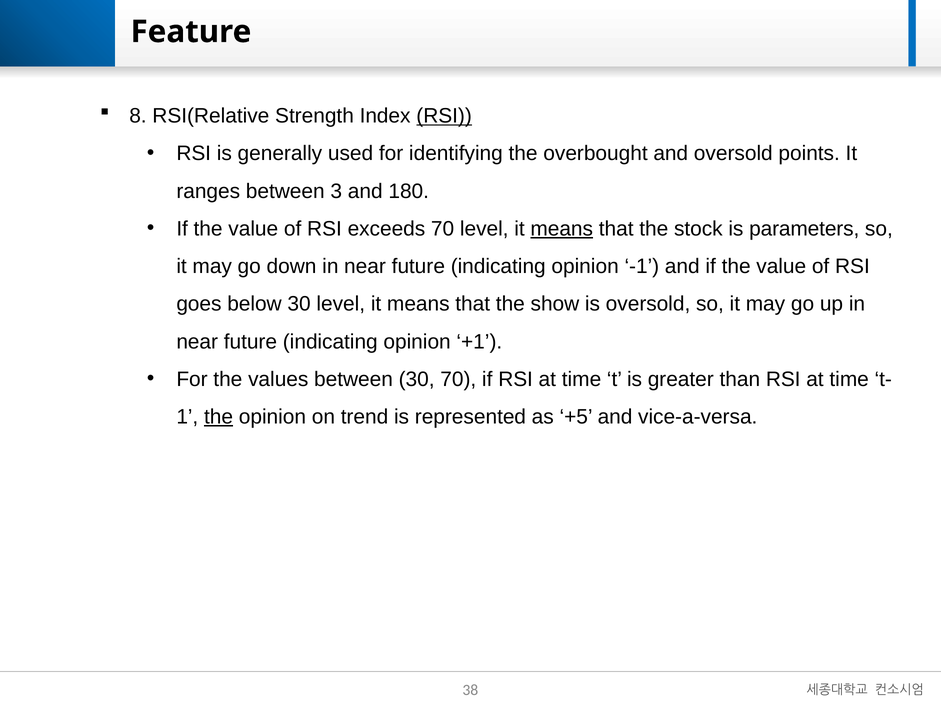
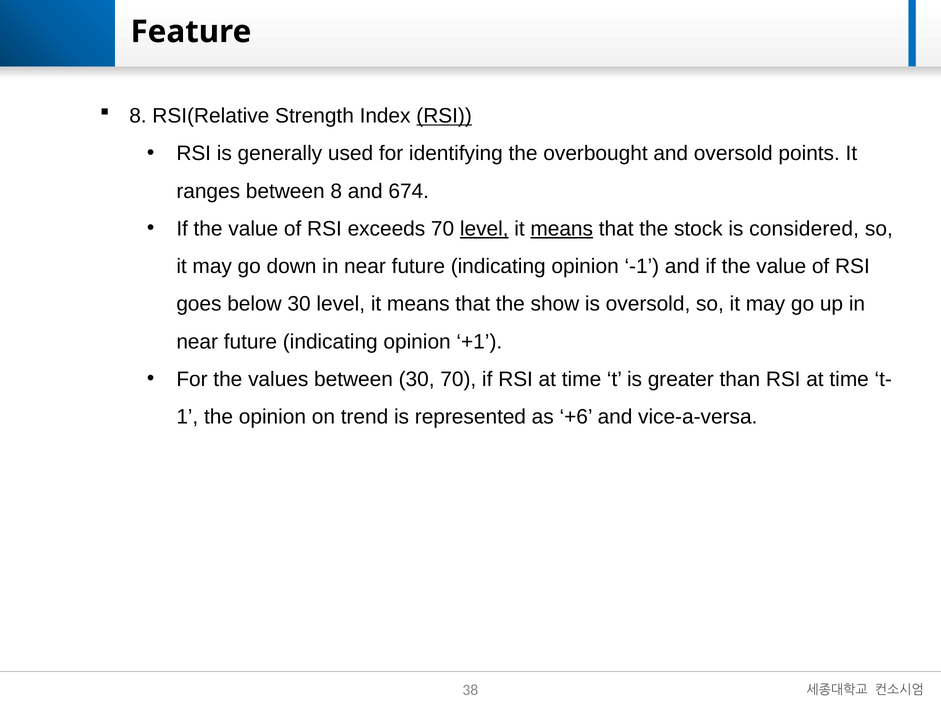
between 3: 3 -> 8
180: 180 -> 674
level at (484, 229) underline: none -> present
parameters: parameters -> considered
the at (219, 417) underline: present -> none
+5: +5 -> +6
